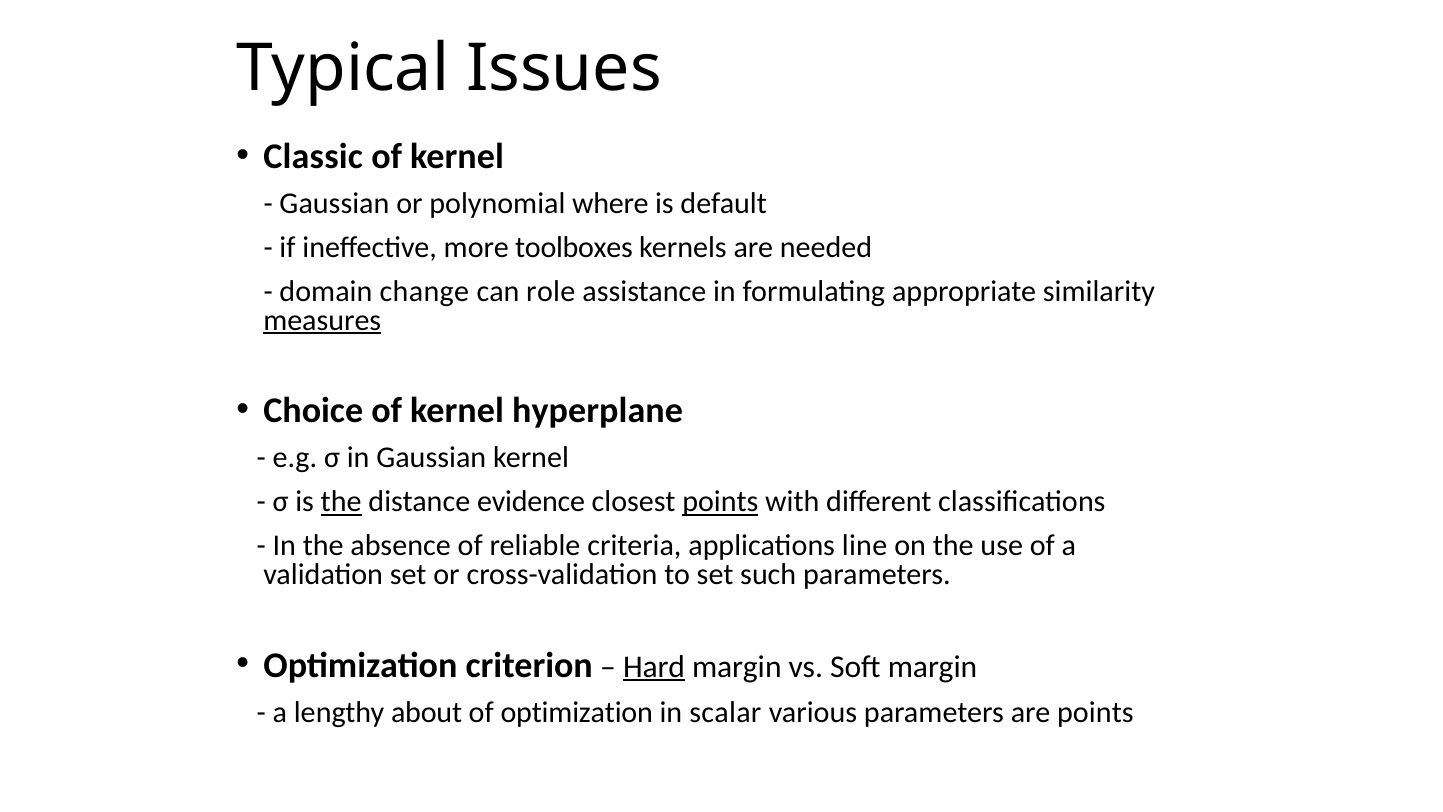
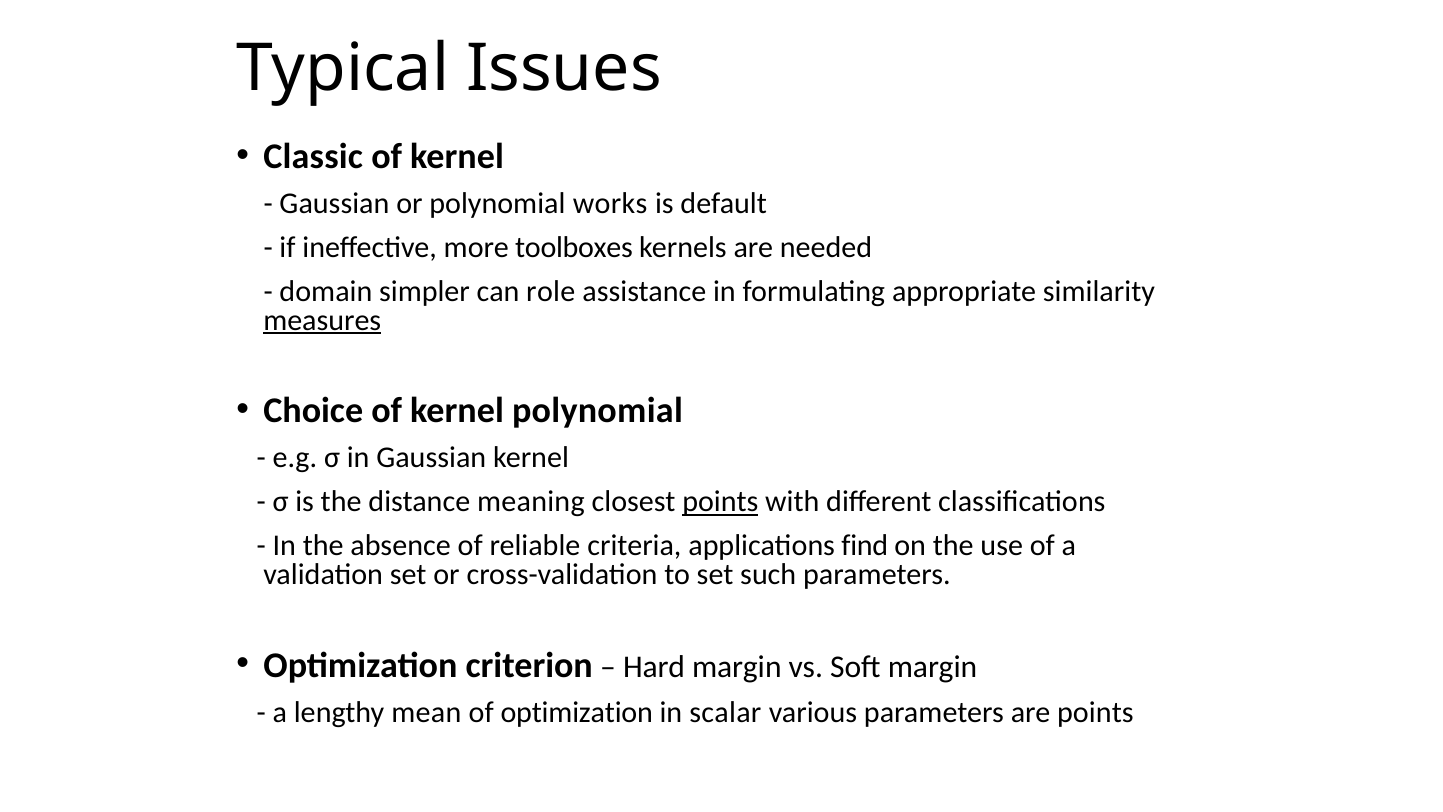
where: where -> works
change: change -> simpler
kernel hyperplane: hyperplane -> polynomial
the at (341, 502) underline: present -> none
evidence: evidence -> meaning
line: line -> find
Hard underline: present -> none
about: about -> mean
